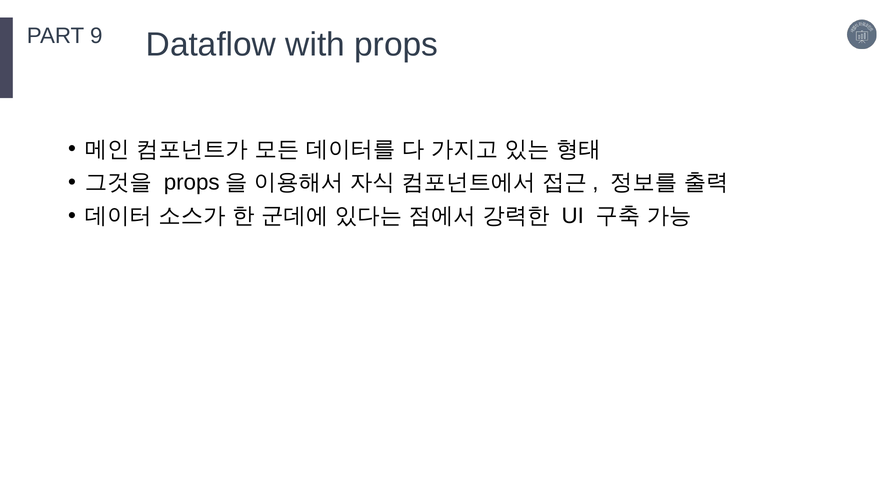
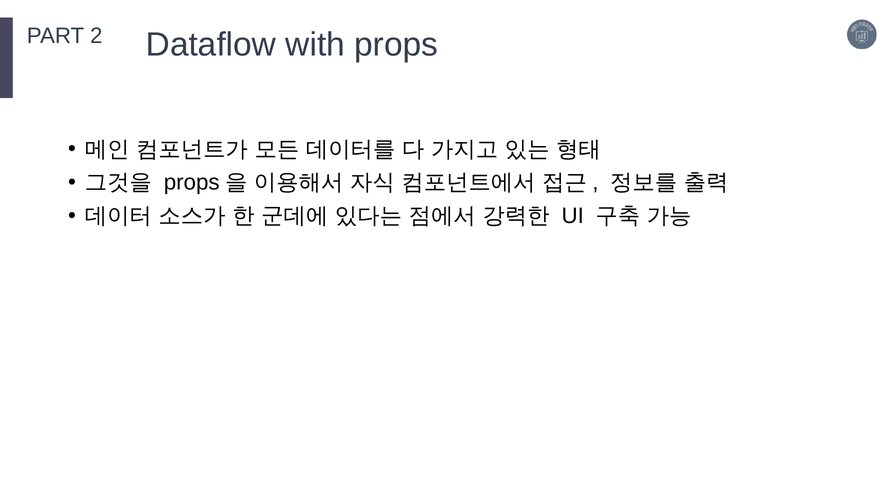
9: 9 -> 2
